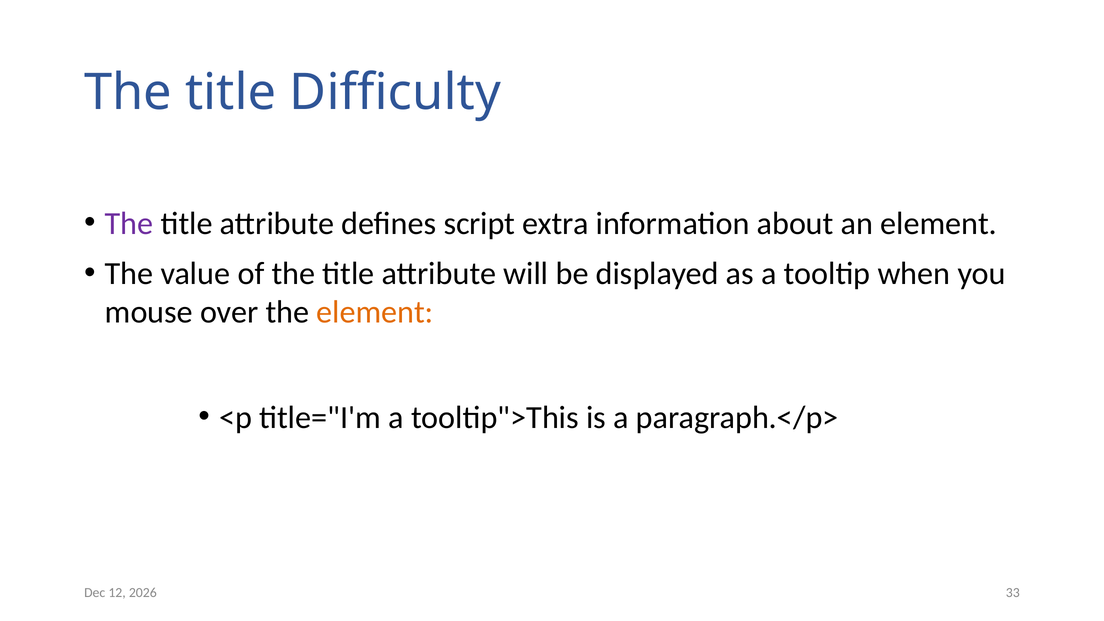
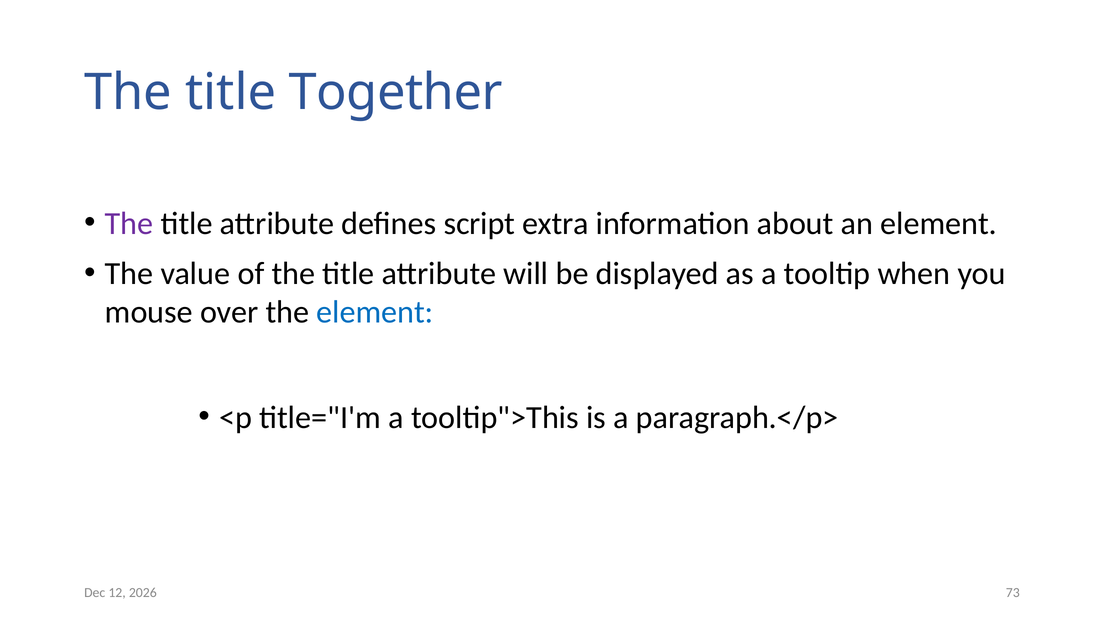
Difficulty: Difficulty -> Together
element at (375, 312) colour: orange -> blue
33: 33 -> 73
